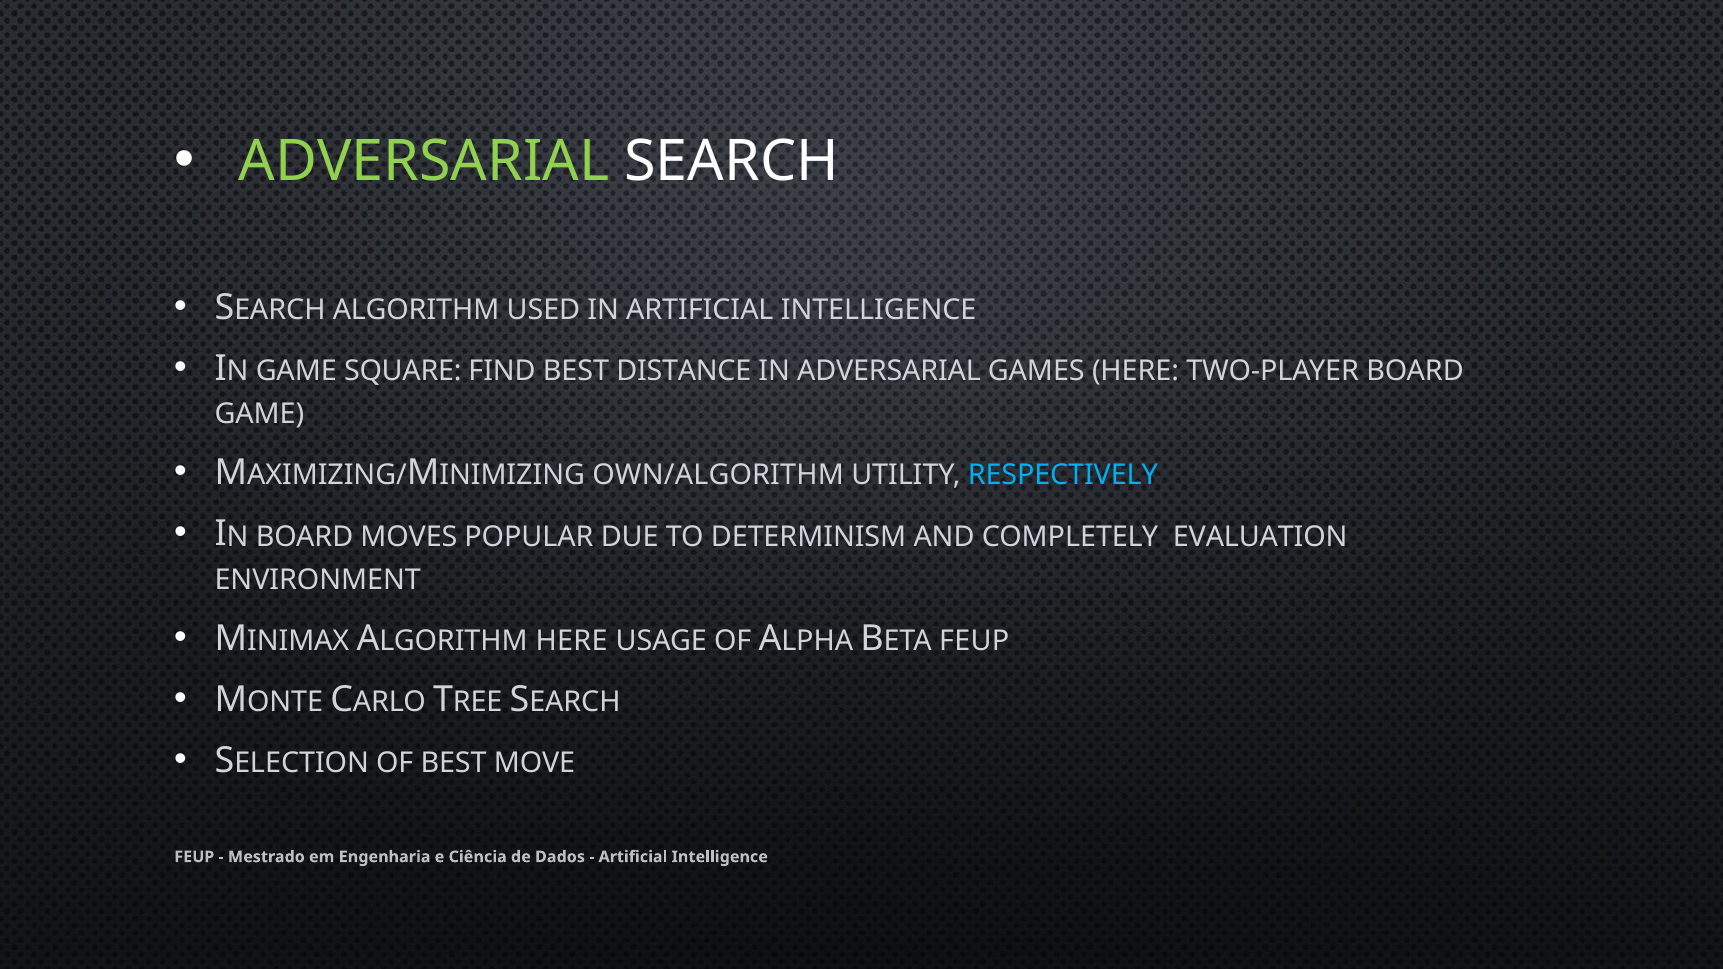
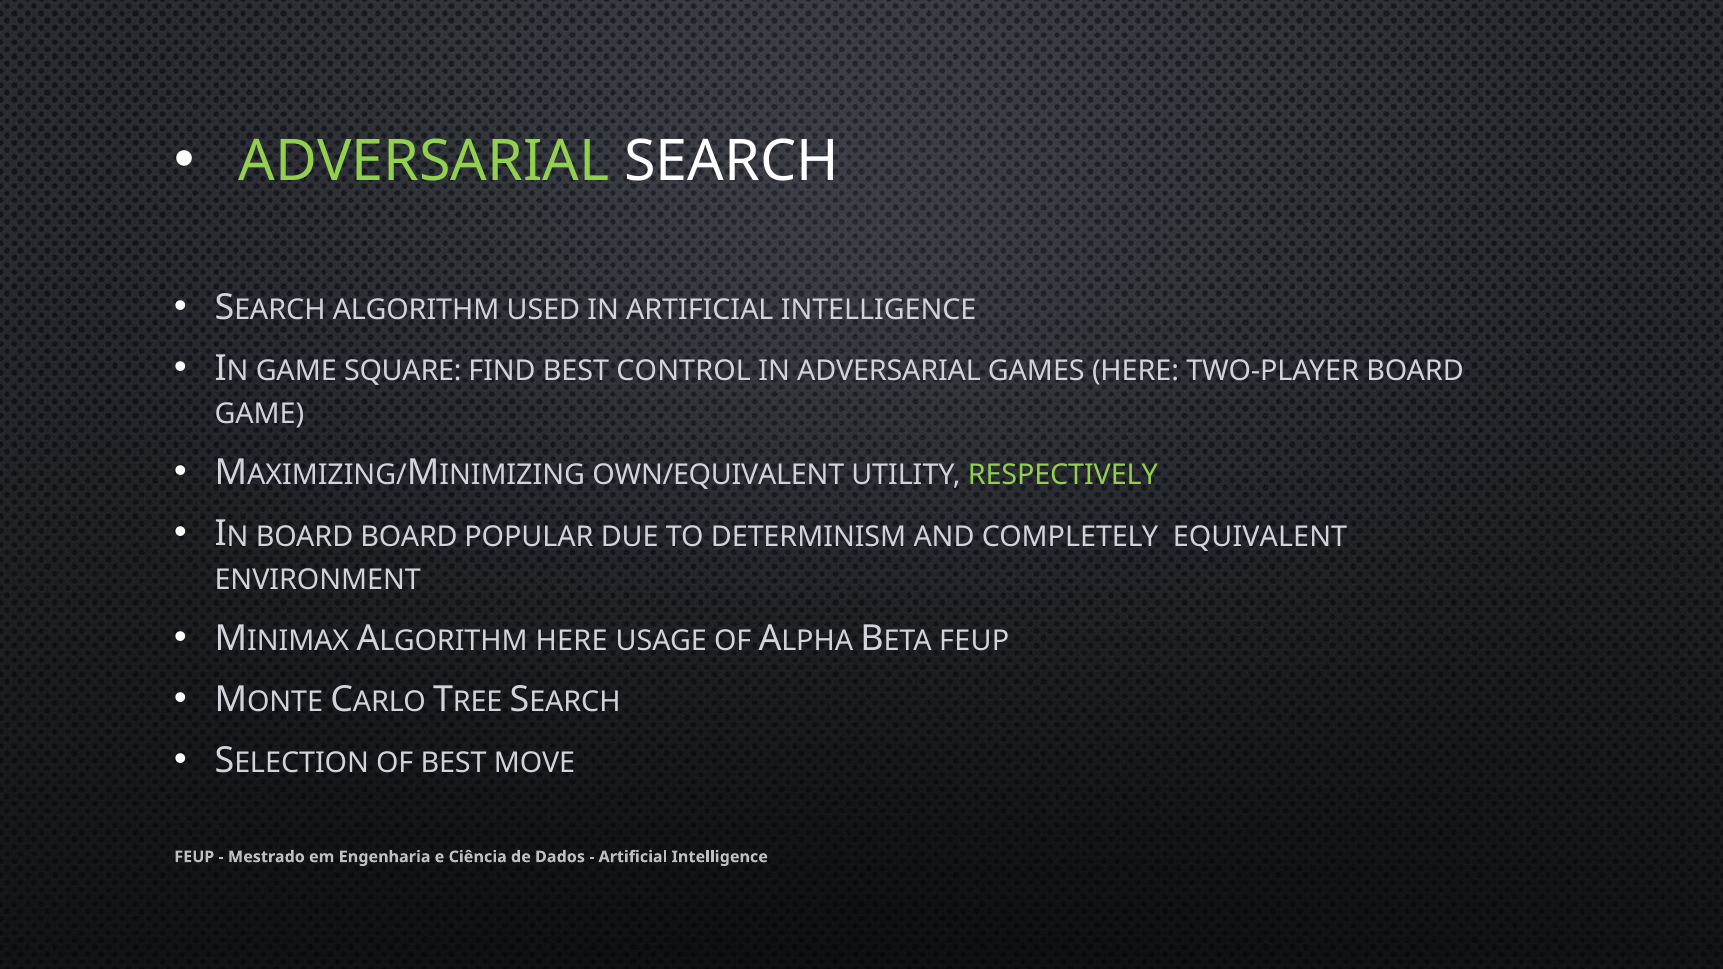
DISTANCE: DISTANCE -> CONTROL
OWN/ALGORITHM: OWN/ALGORITHM -> OWN/EQUIVALENT
RESPECTIVELY colour: light blue -> light green
BOARD MOVES: MOVES -> BOARD
EVALUATION: EVALUATION -> EQUIVALENT
